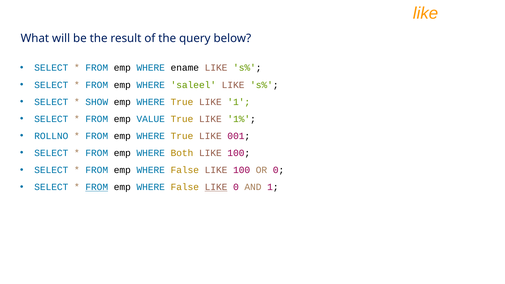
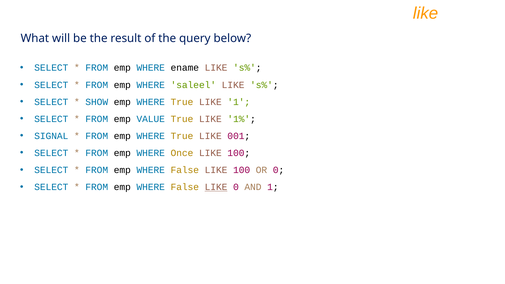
ROLLNO: ROLLNO -> SIGNAL
Both: Both -> Once
FROM at (97, 187) underline: present -> none
